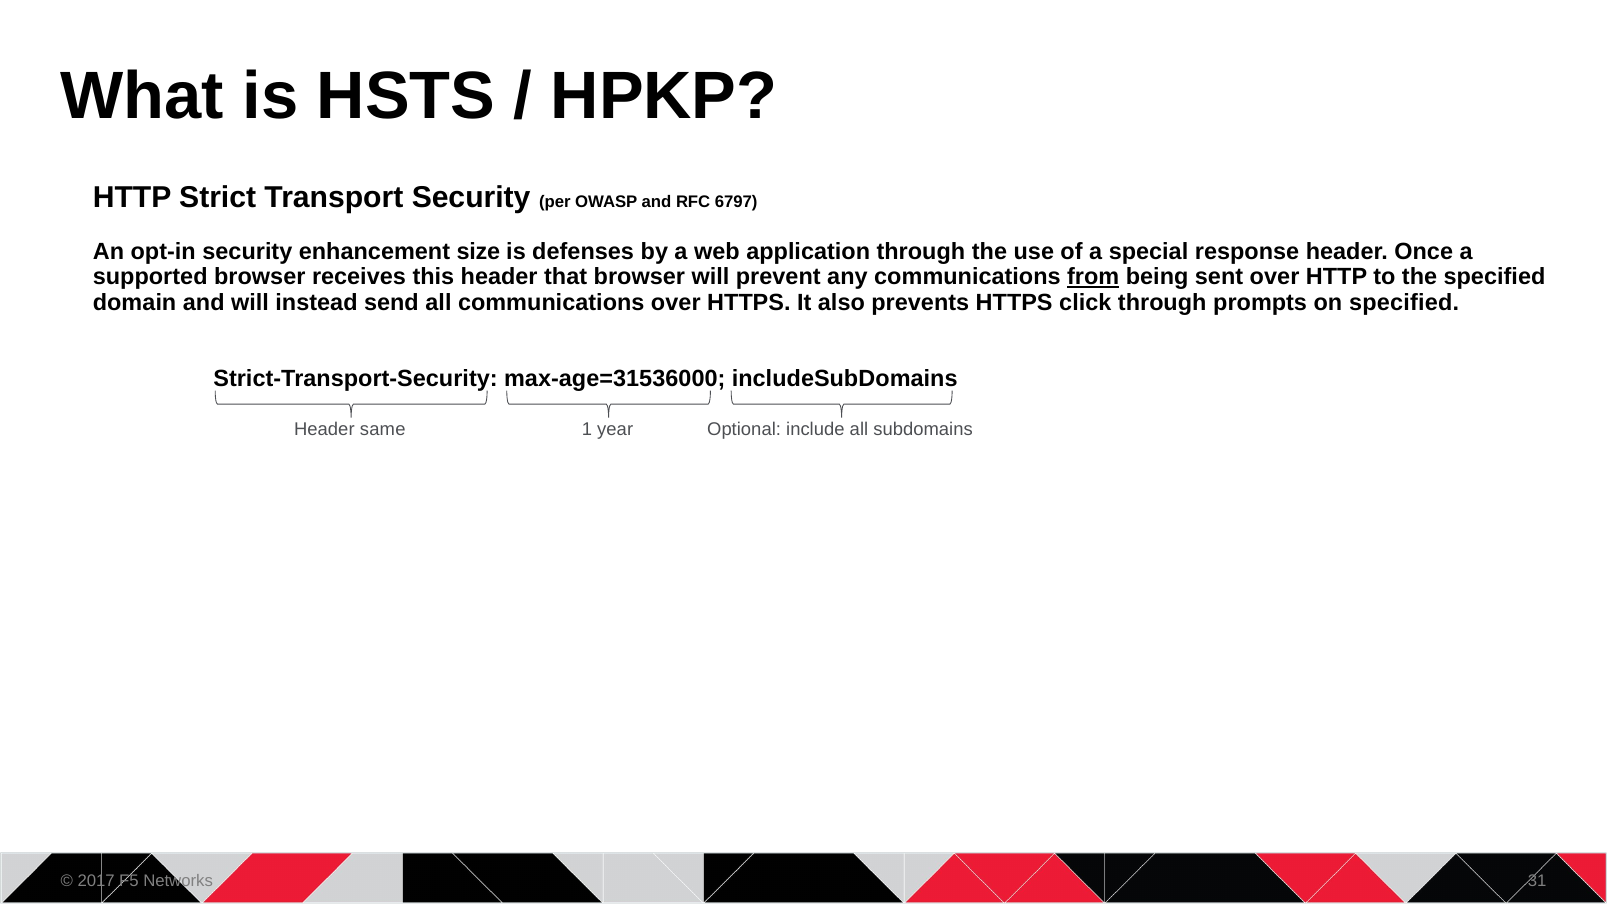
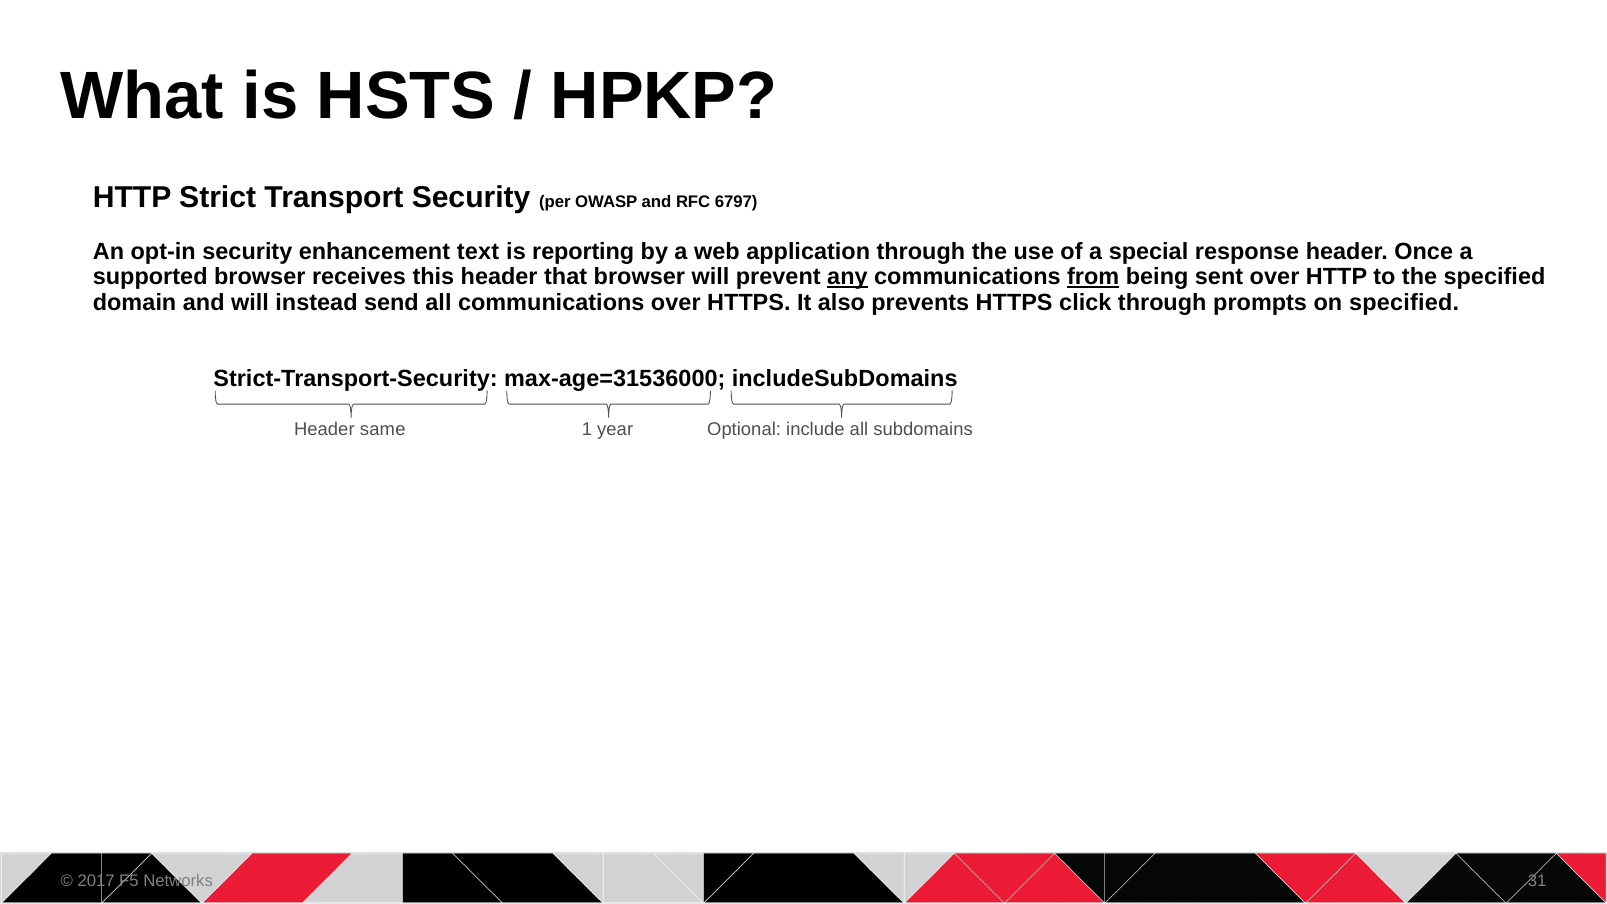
size: size -> text
defenses: defenses -> reporting
any underline: none -> present
